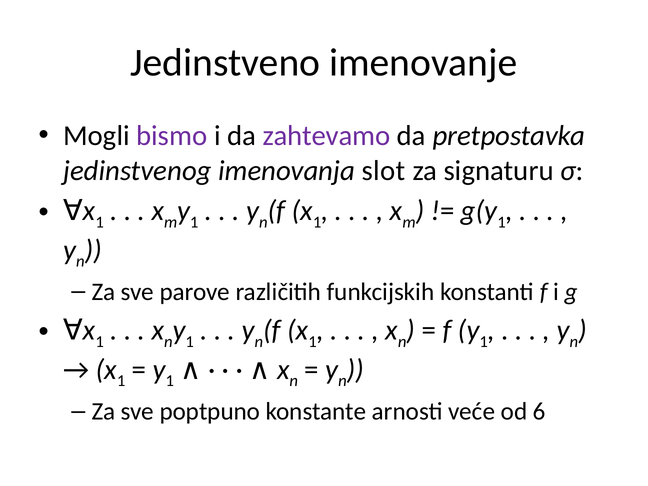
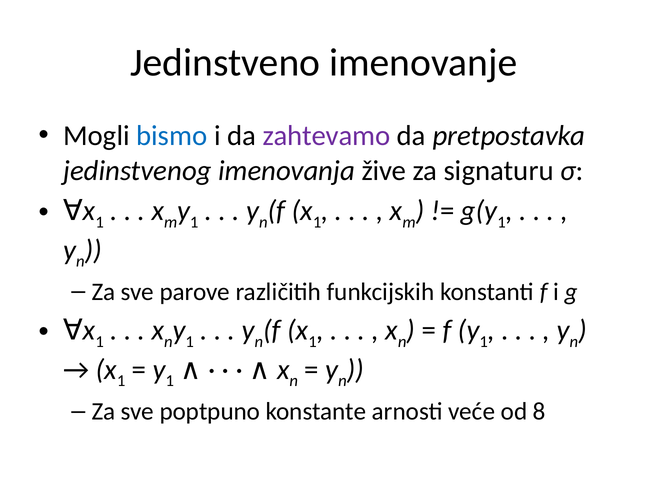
bismo colour: purple -> blue
slot: slot -> žive
6: 6 -> 8
